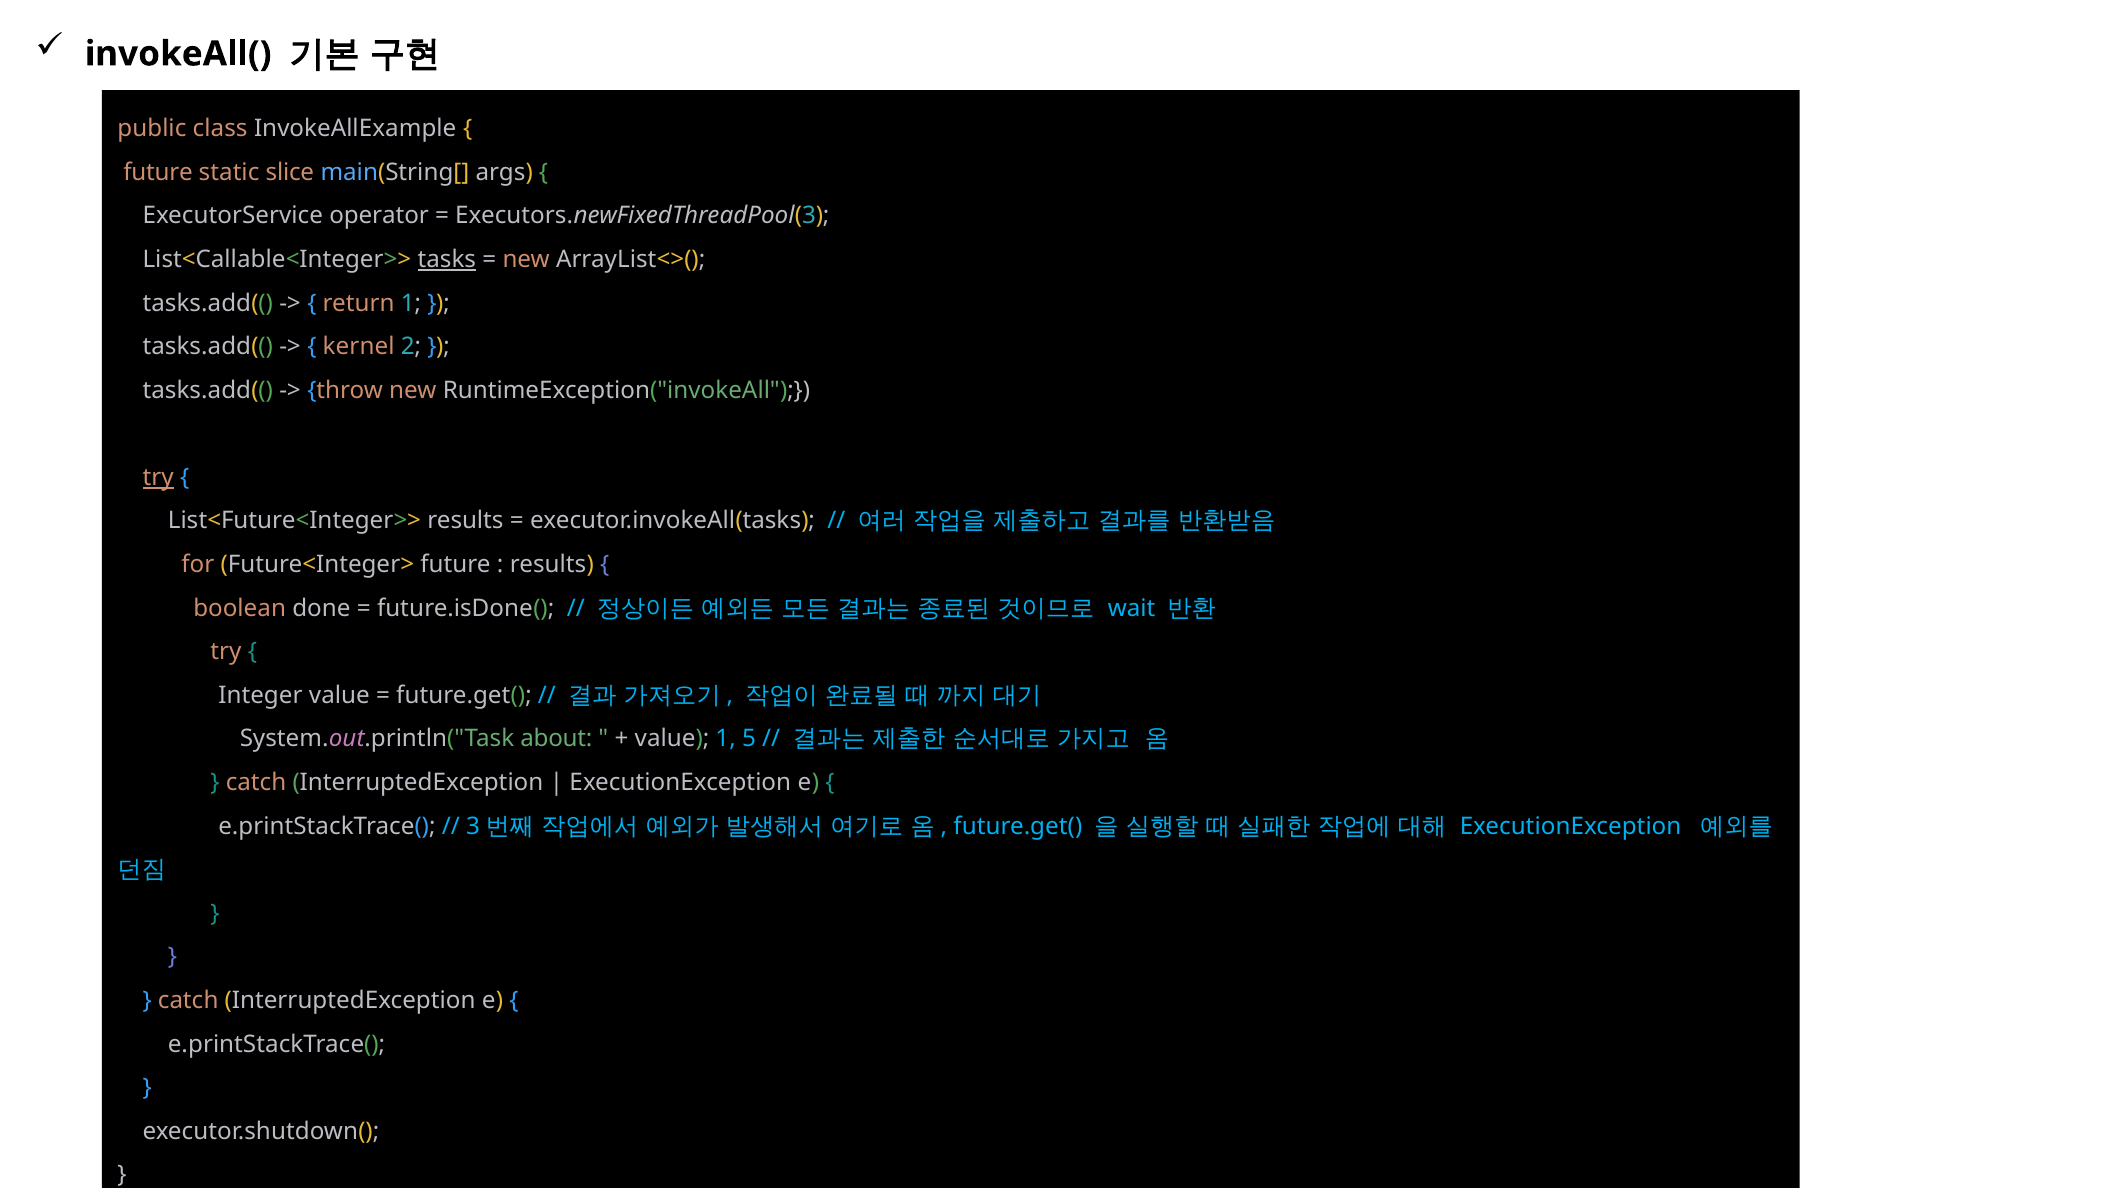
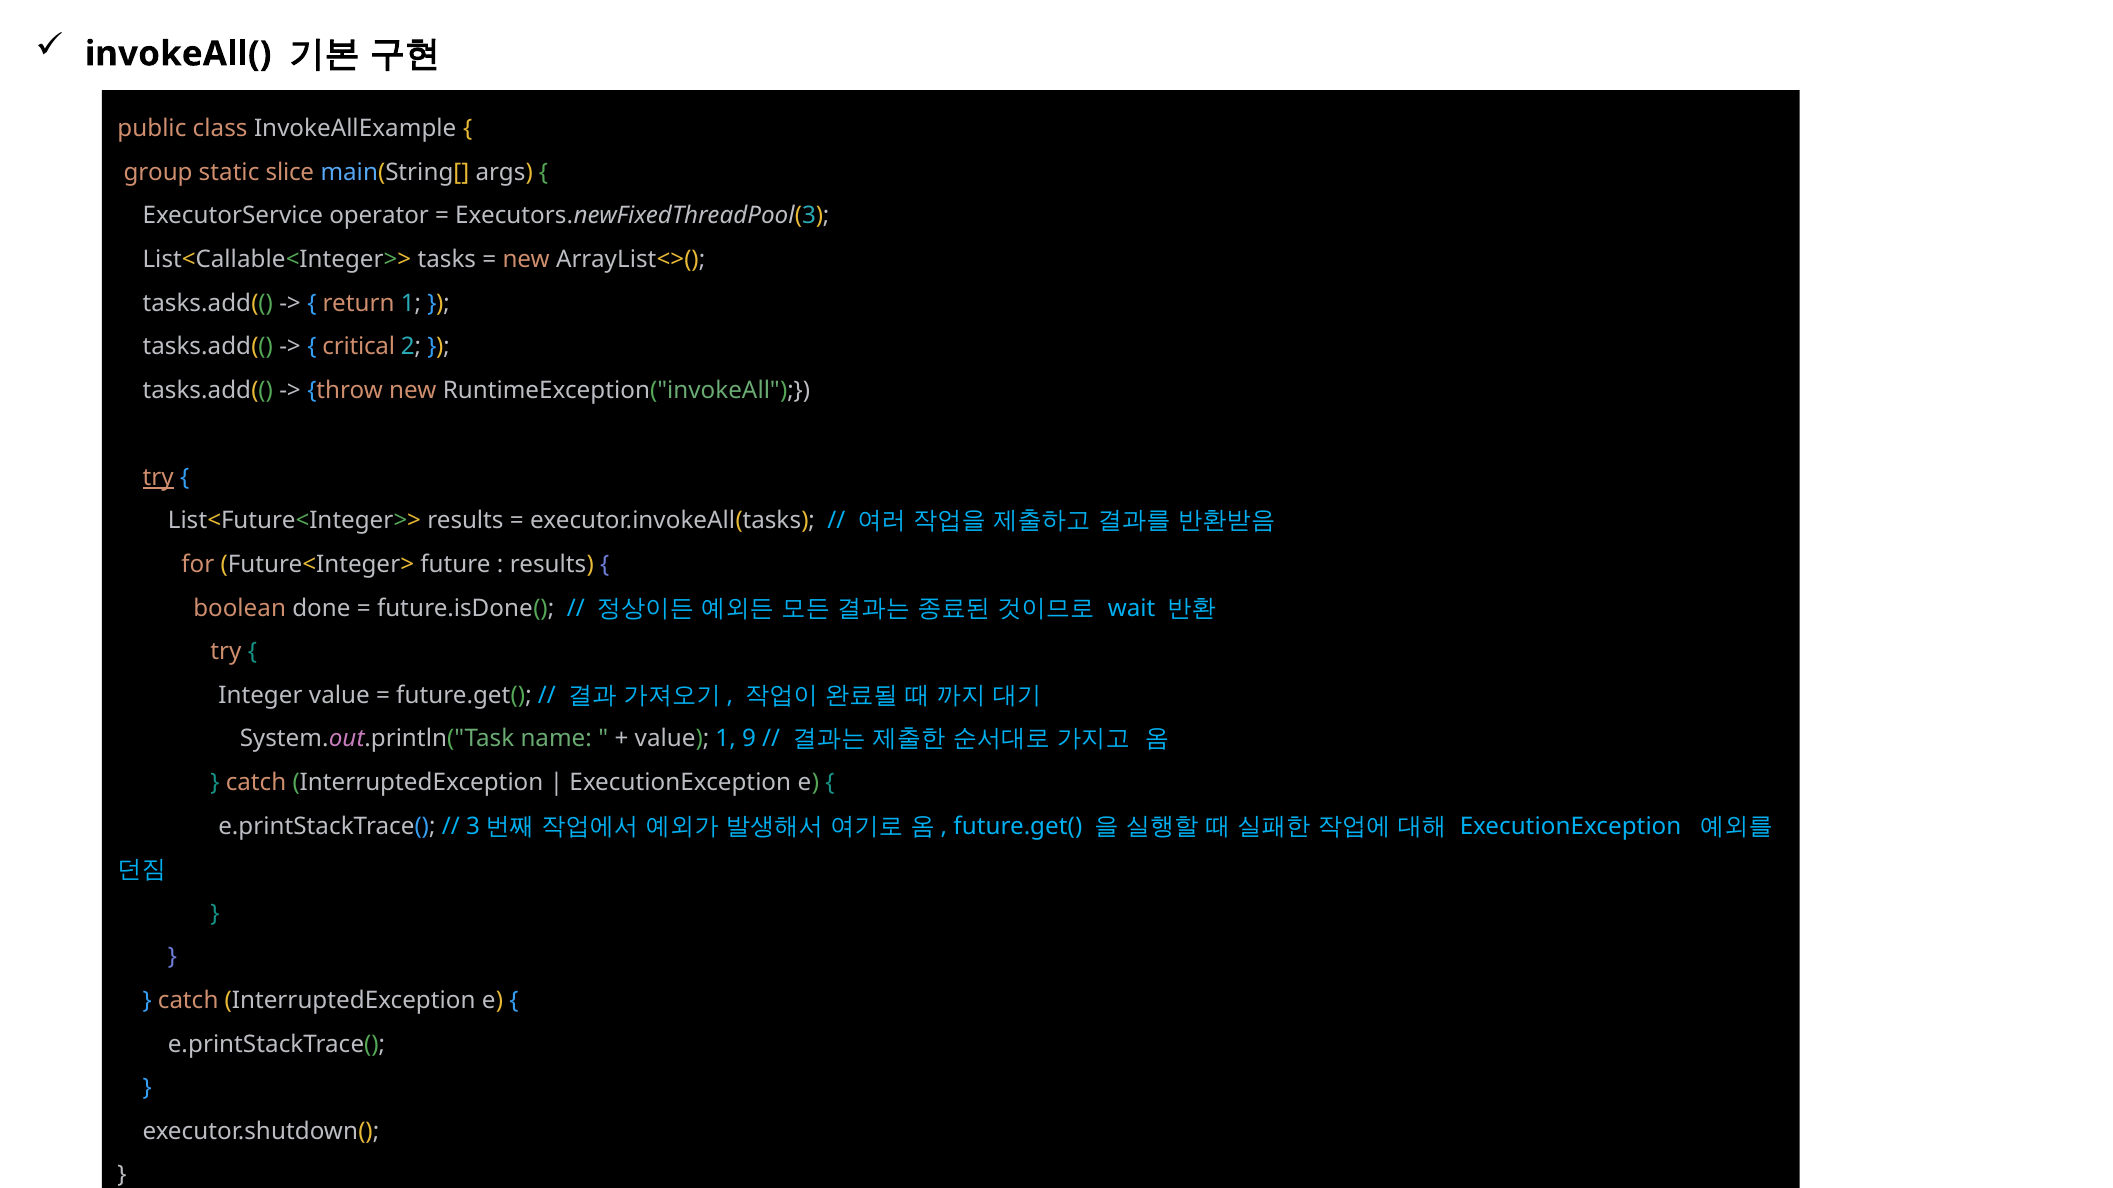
future at (158, 172): future -> group
tasks underline: present -> none
kernel: kernel -> critical
about: about -> name
5: 5 -> 9
